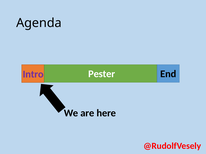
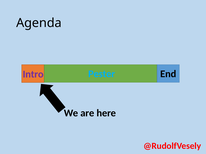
Pester colour: white -> light blue
